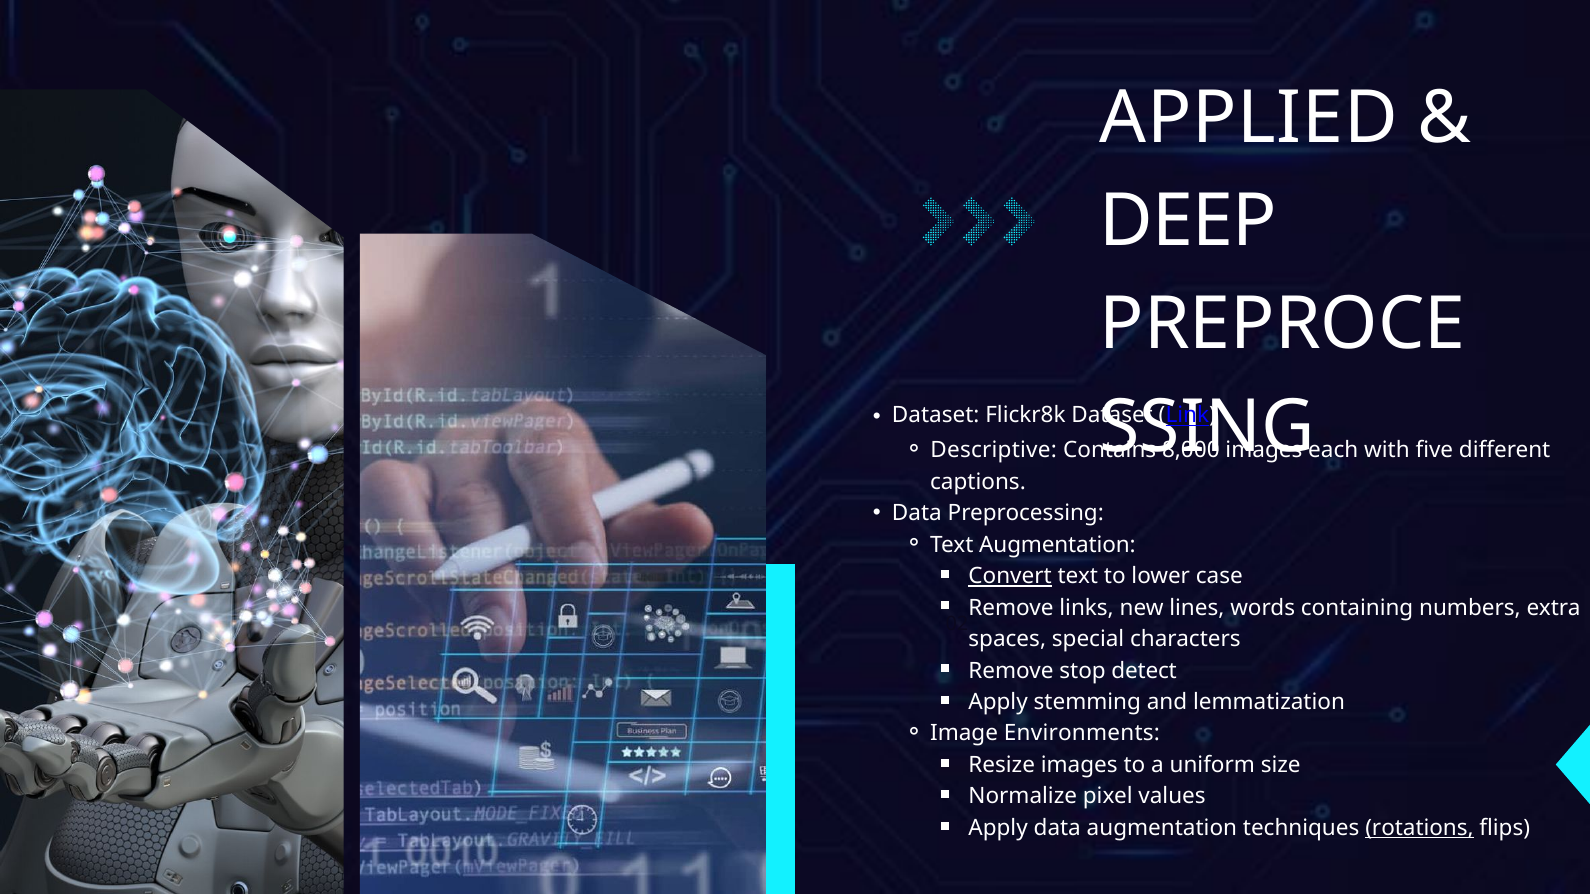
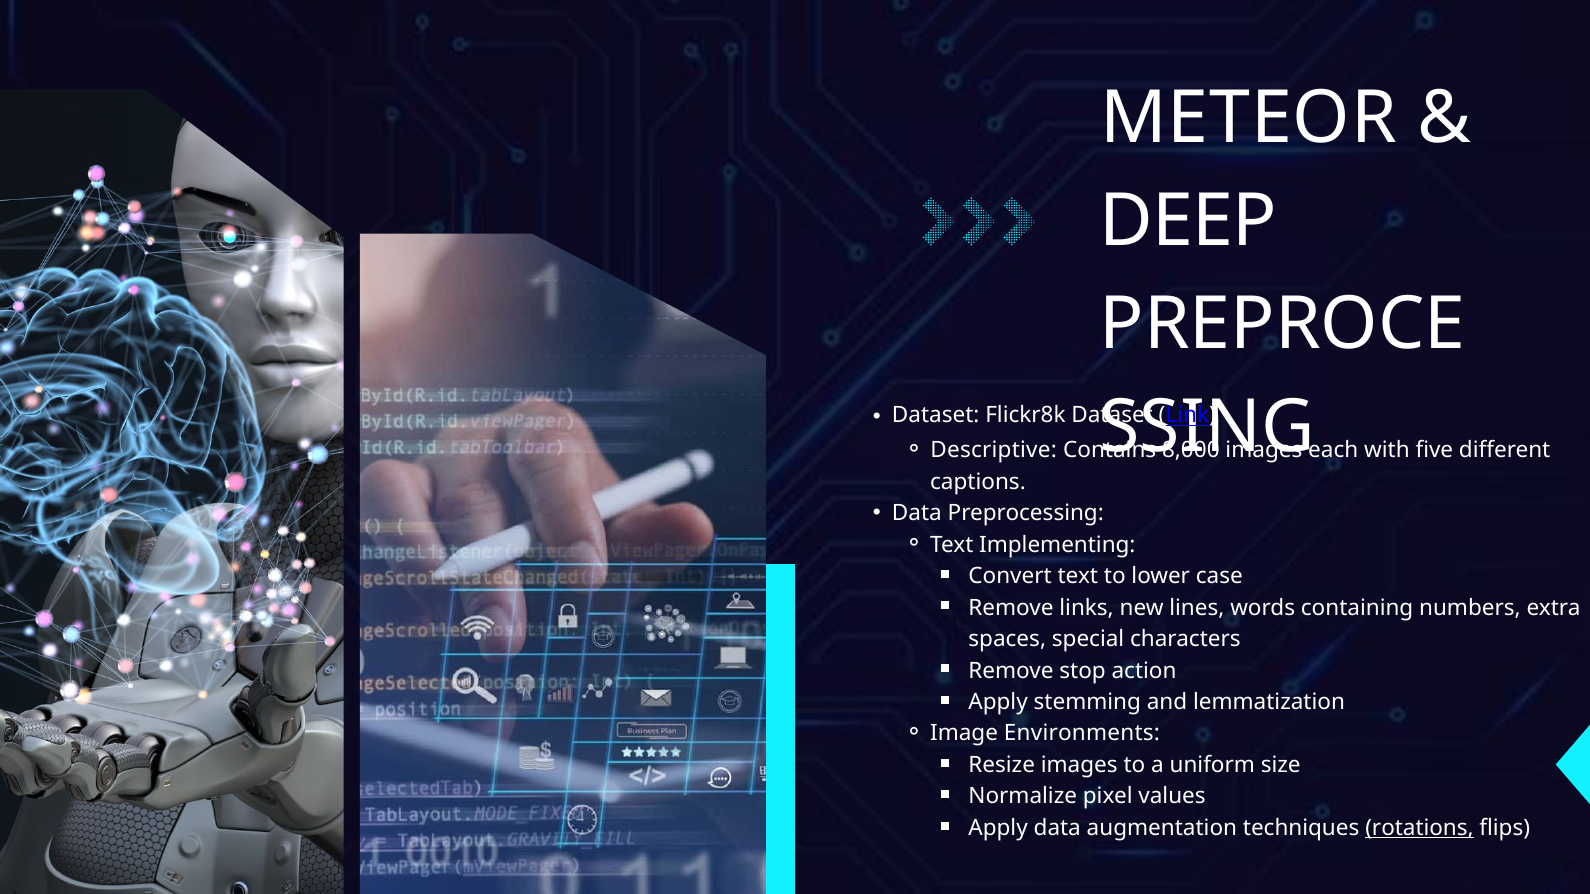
APPLIED: APPLIED -> METEOR
Text Augmentation: Augmentation -> Implementing
Convert underline: present -> none
detect: detect -> action
